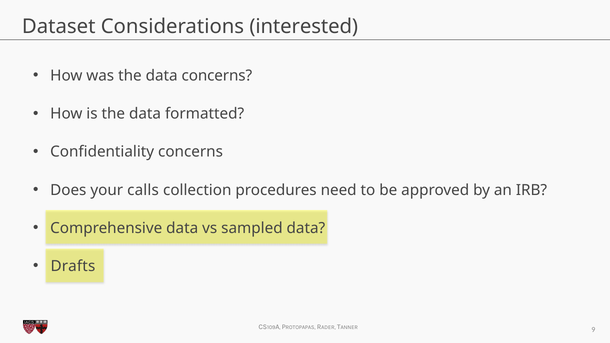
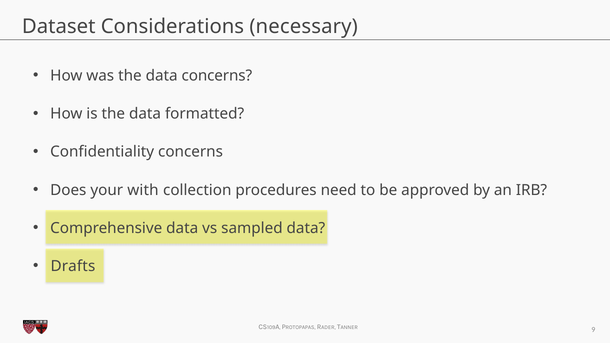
interested: interested -> necessary
calls: calls -> with
